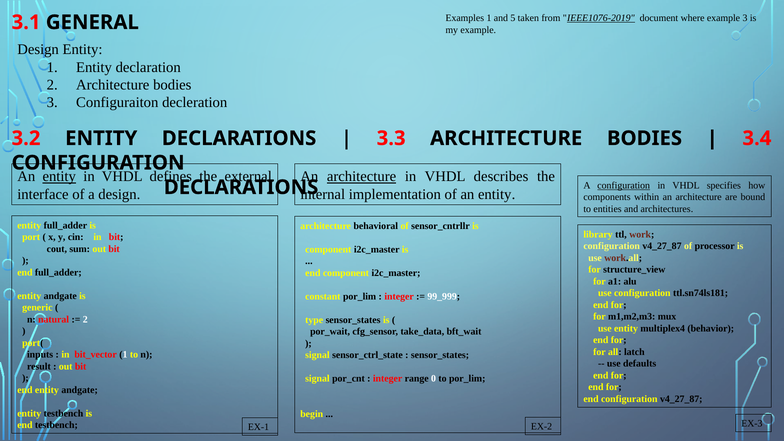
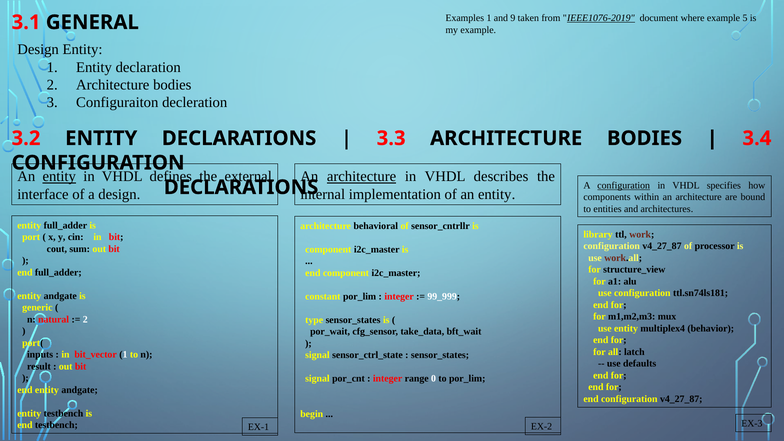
5: 5 -> 9
example 3: 3 -> 5
